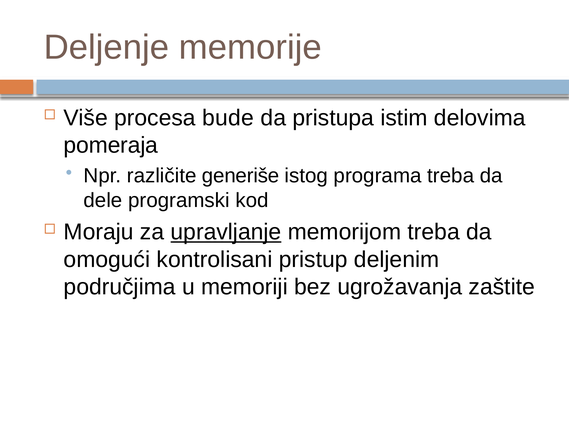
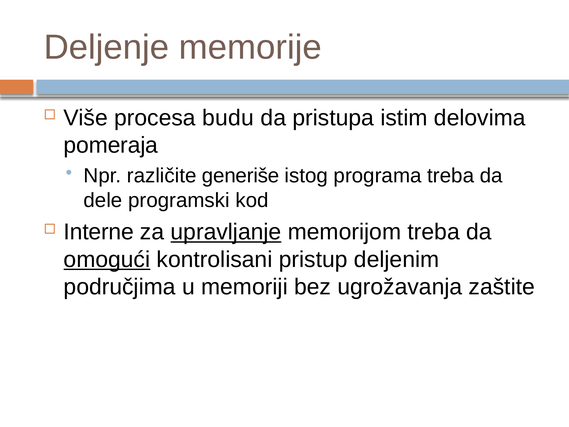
bude: bude -> budu
Moraju: Moraju -> Interne
omogući underline: none -> present
